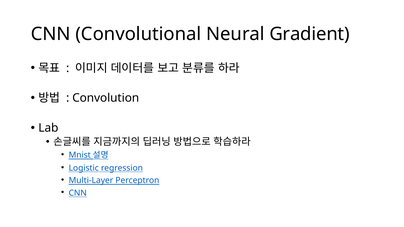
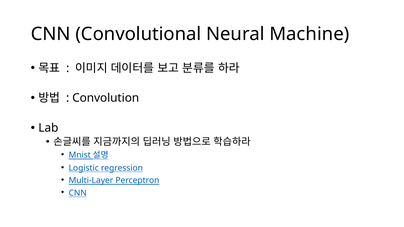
Gradient: Gradient -> Machine
